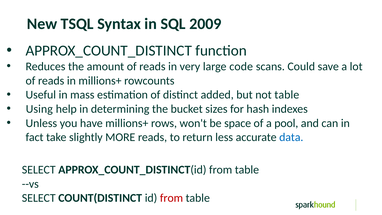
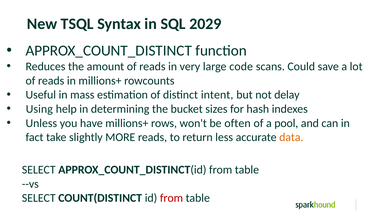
2009: 2009 -> 2029
added: added -> intent
not table: table -> delay
space: space -> often
data colour: blue -> orange
